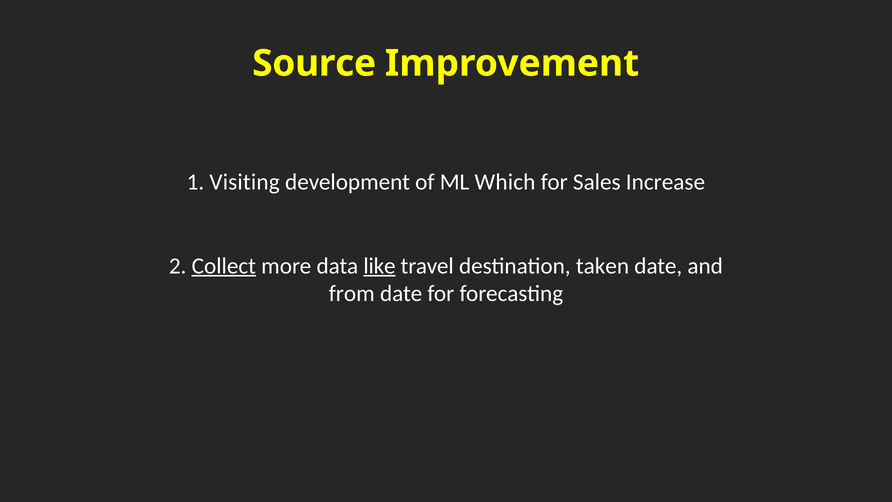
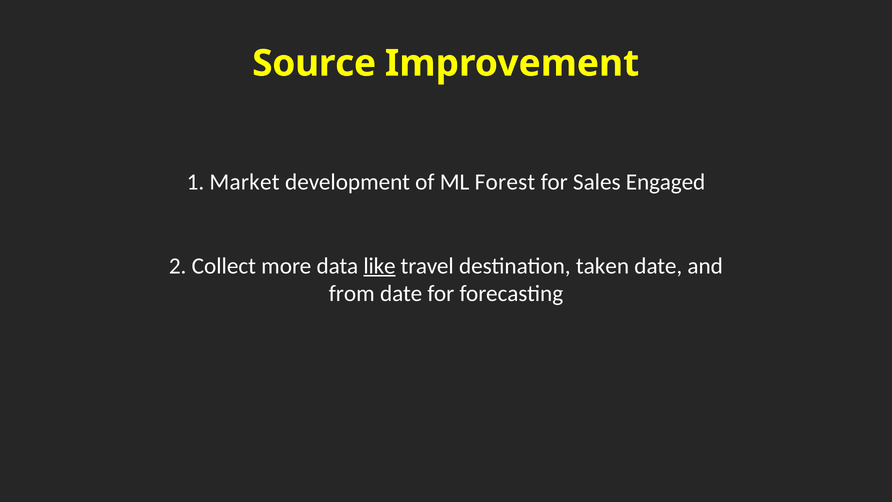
Visiting: Visiting -> Market
Which: Which -> Forest
Increase: Increase -> Engaged
Collect underline: present -> none
